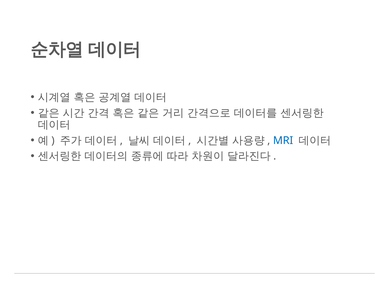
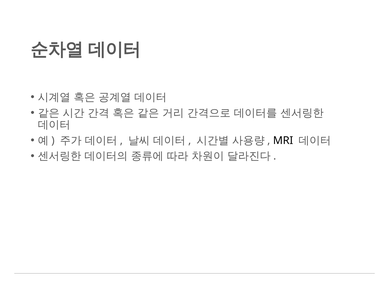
MRI colour: blue -> black
